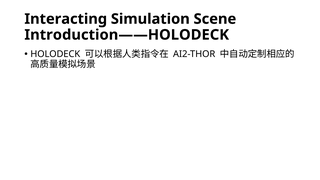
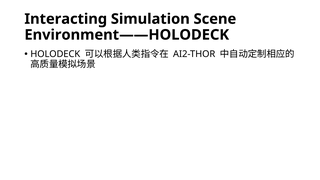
Introduction——HOLODECK: Introduction——HOLODECK -> Environment——HOLODECK
